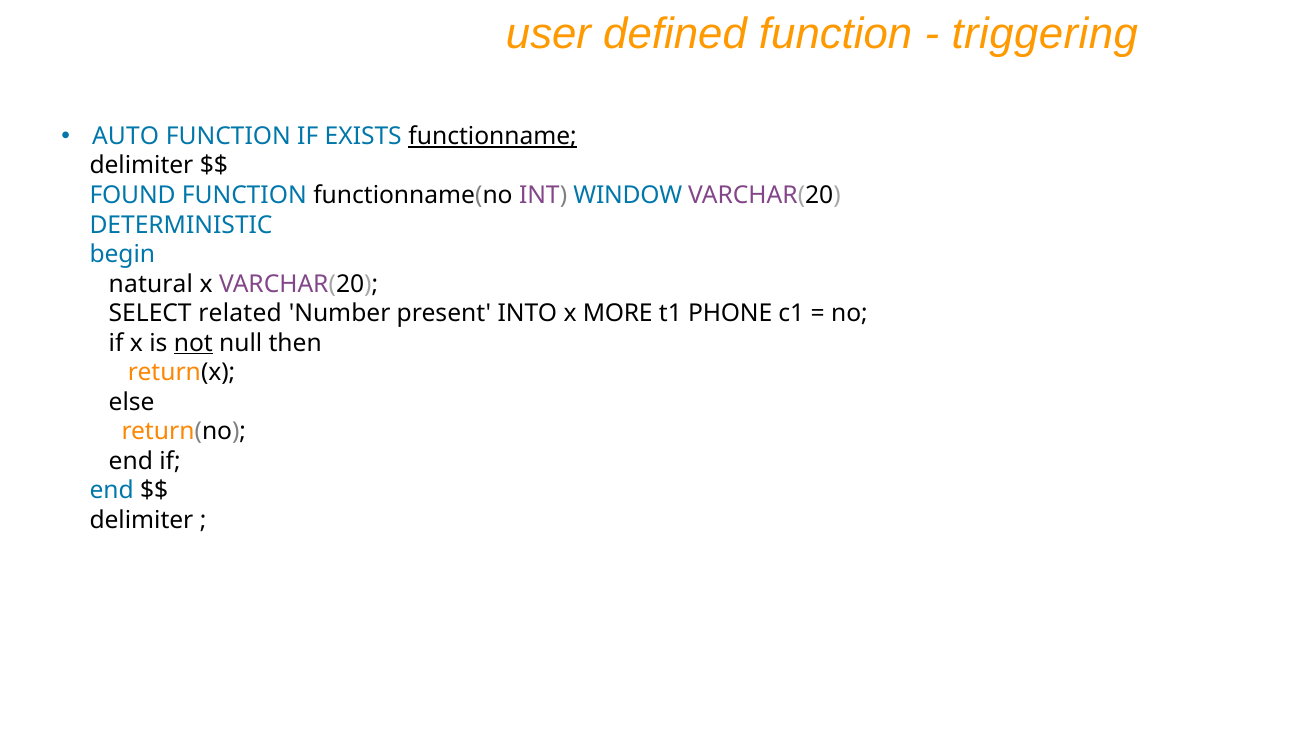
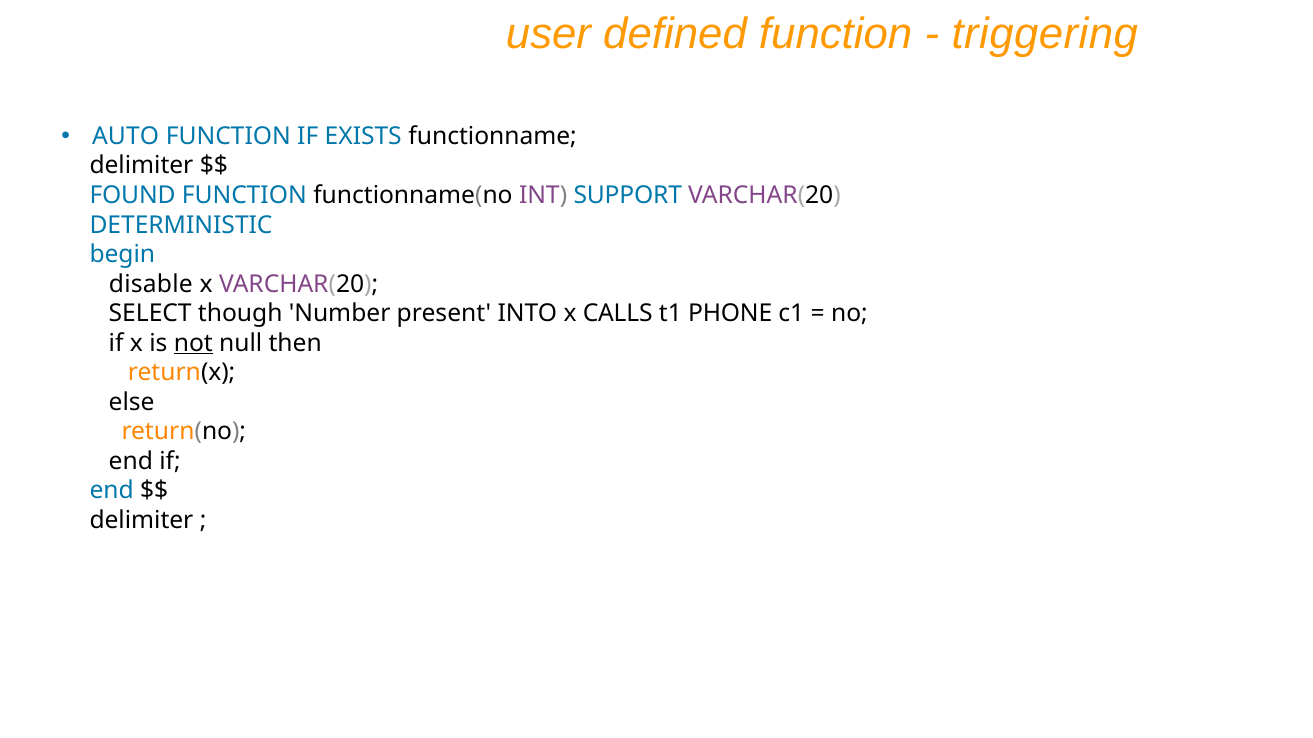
functionname underline: present -> none
WINDOW: WINDOW -> SUPPORT
natural: natural -> disable
related: related -> though
MORE: MORE -> CALLS
